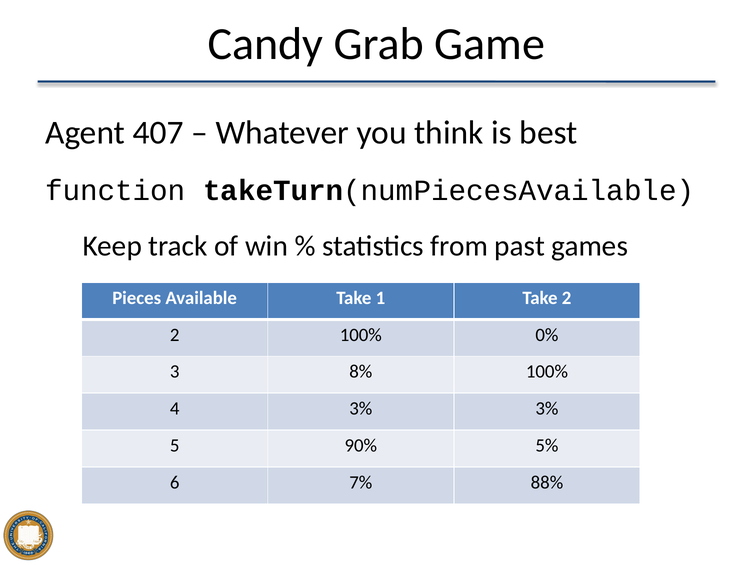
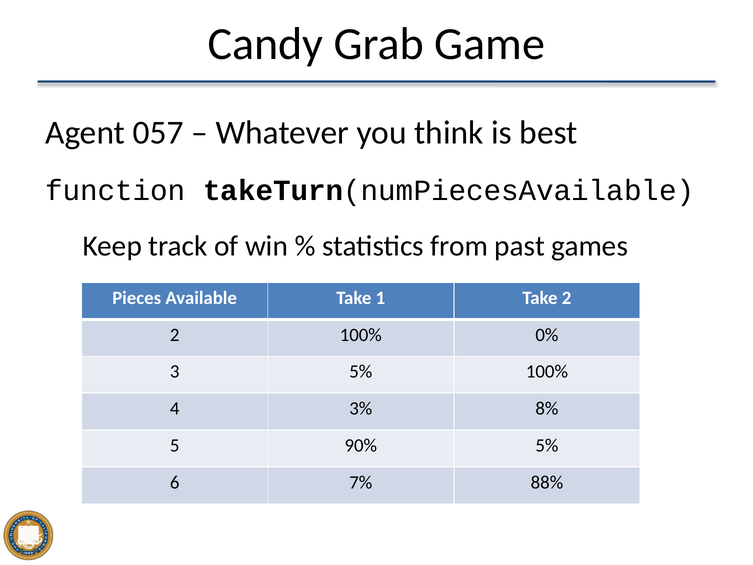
407: 407 -> 057
3 8%: 8% -> 5%
3% 3%: 3% -> 8%
